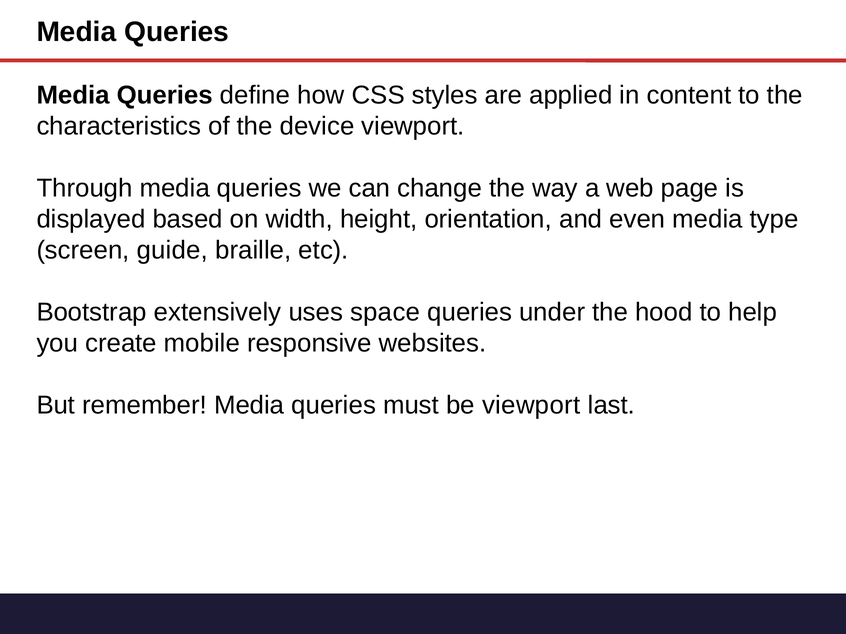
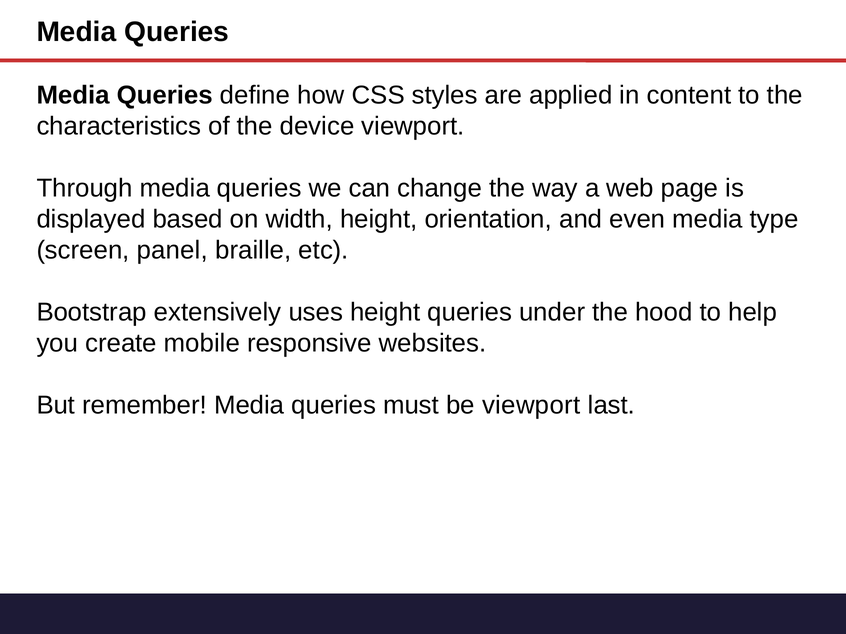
guide: guide -> panel
uses space: space -> height
